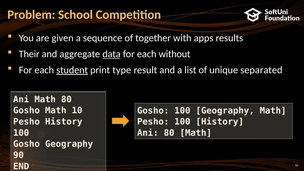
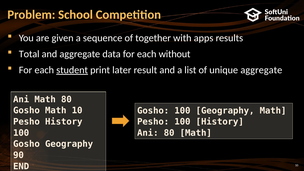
Their: Their -> Total
data underline: present -> none
type: type -> later
unique separated: separated -> aggregate
